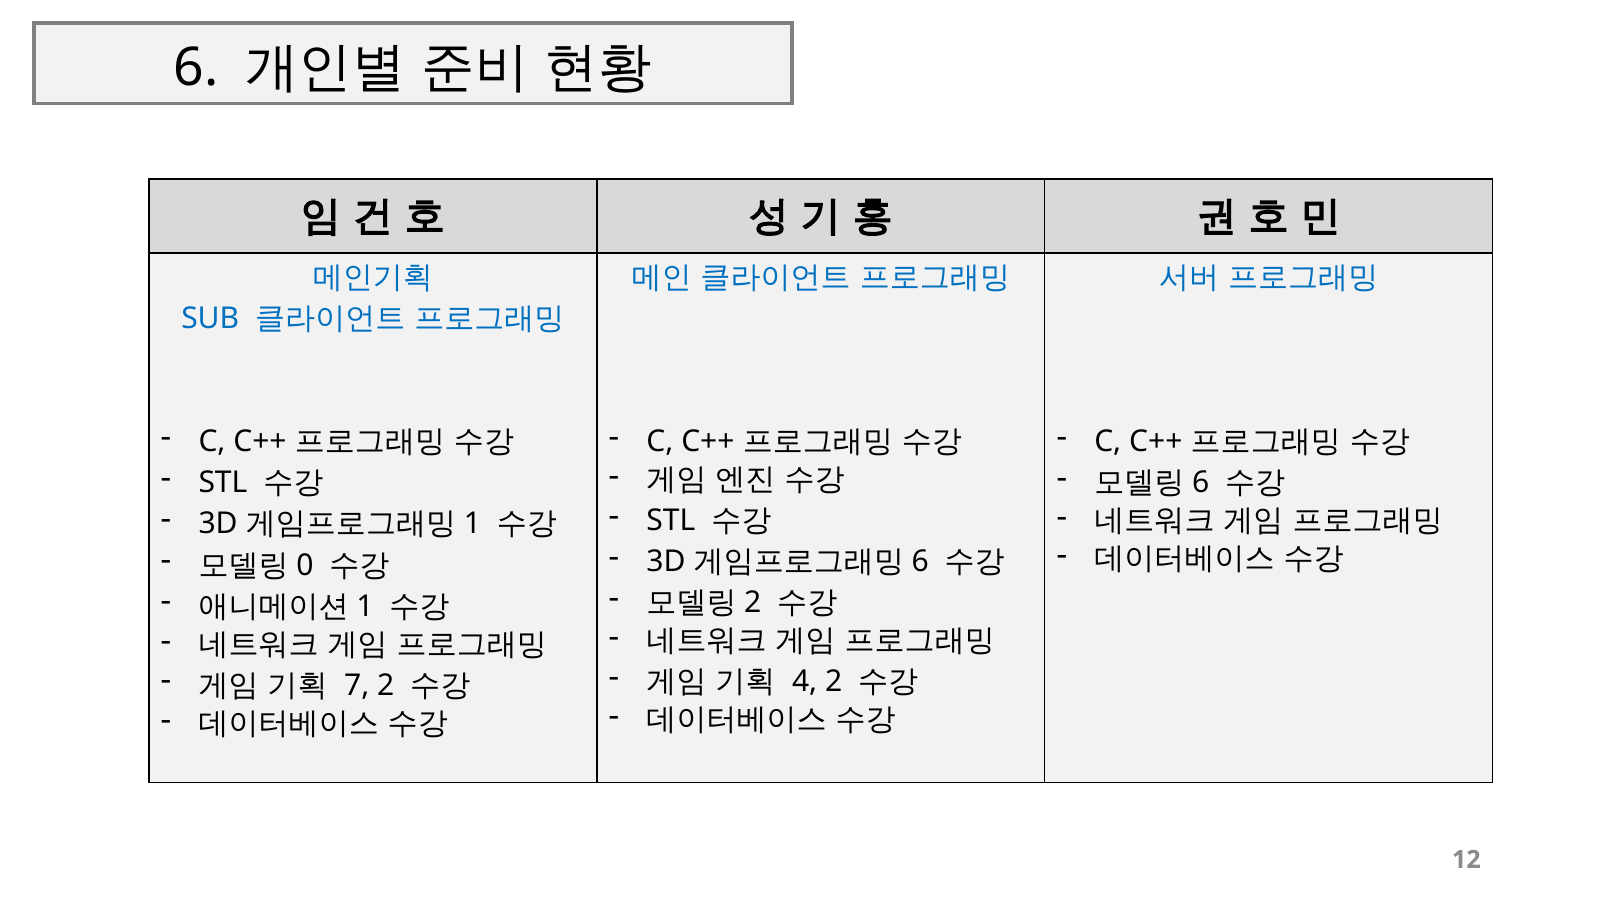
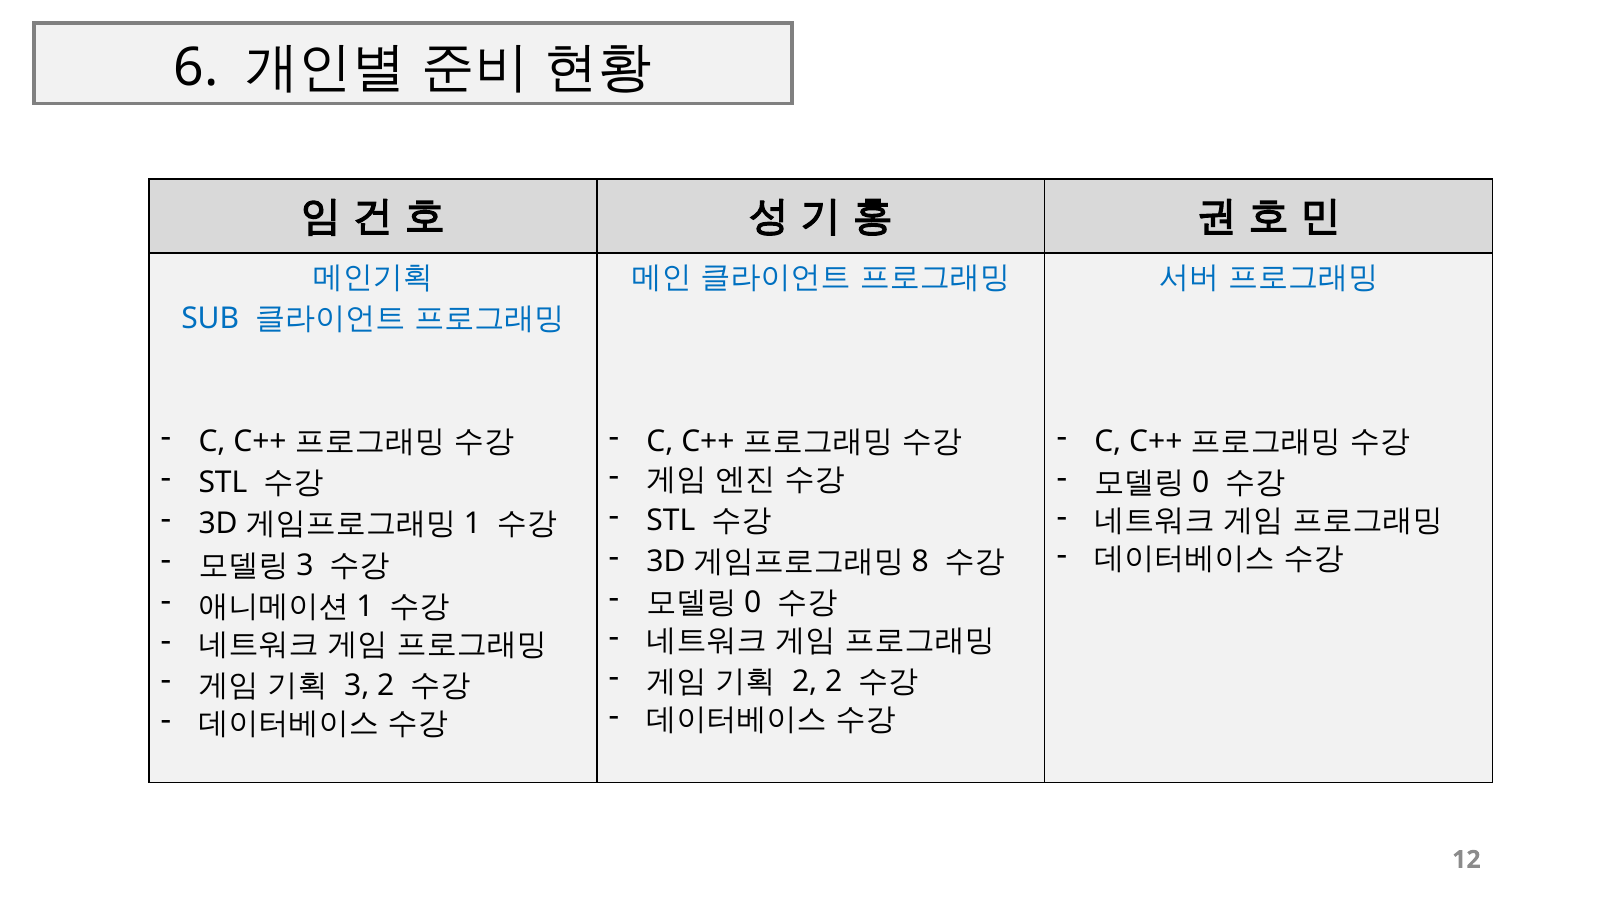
6 at (1201, 483): 6 -> 0
6 at (920, 562): 6 -> 8
0 at (305, 565): 0 -> 3
2 at (753, 603): 2 -> 0
4 at (805, 682): 4 -> 2
7 at (357, 685): 7 -> 3
